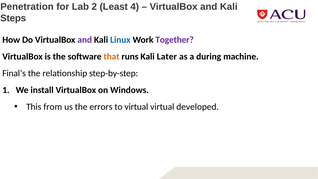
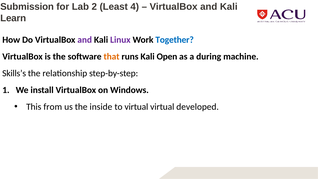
Penetration: Penetration -> Submission
Steps: Steps -> Learn
Linux colour: blue -> purple
Together colour: purple -> blue
Later: Later -> Open
Final’s: Final’s -> Skills’s
errors: errors -> inside
